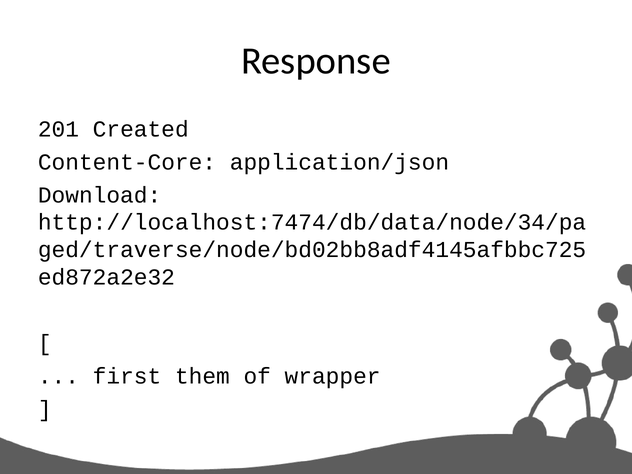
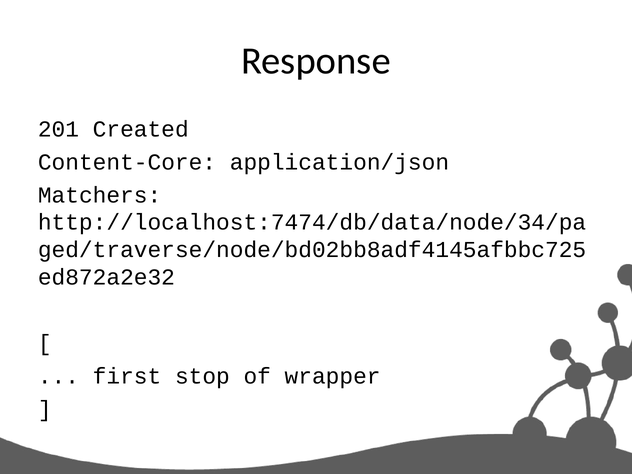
Download: Download -> Matchers
them: them -> stop
